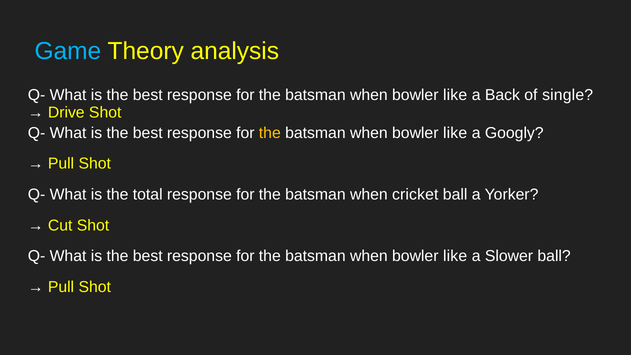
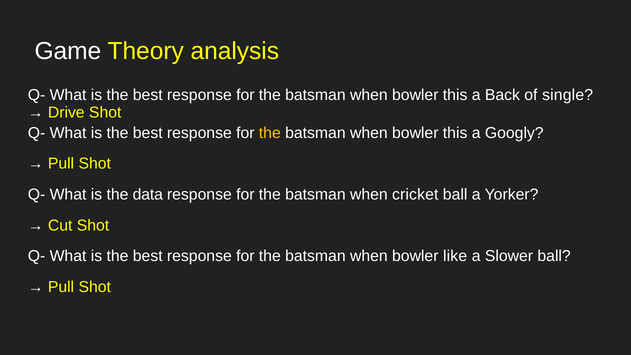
Game colour: light blue -> white
like at (455, 95): like -> this
like at (455, 133): like -> this
total: total -> data
